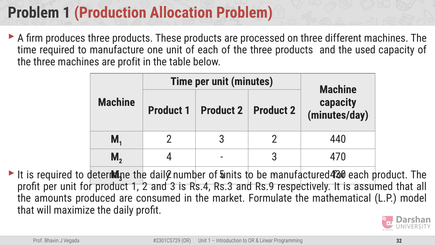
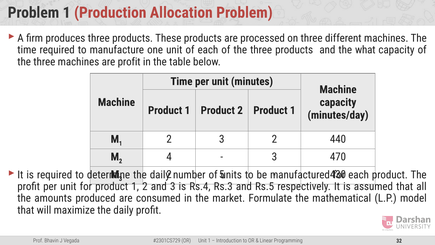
used: used -> what
2 Product 2: 2 -> 1
Rs.9: Rs.9 -> Rs.5
